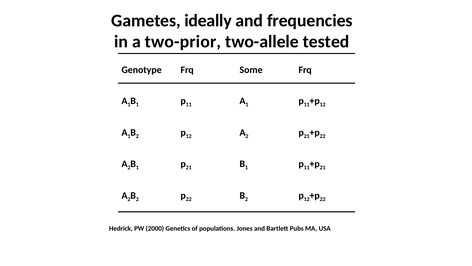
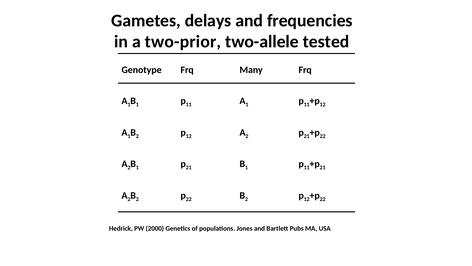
ideally: ideally -> delays
Some: Some -> Many
